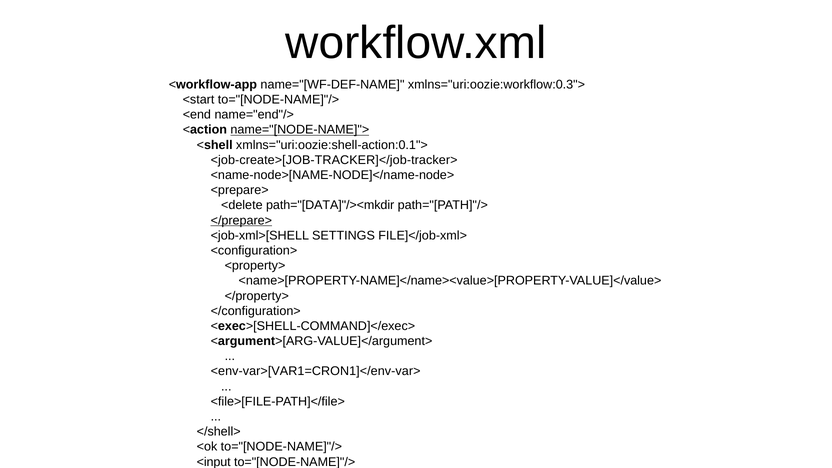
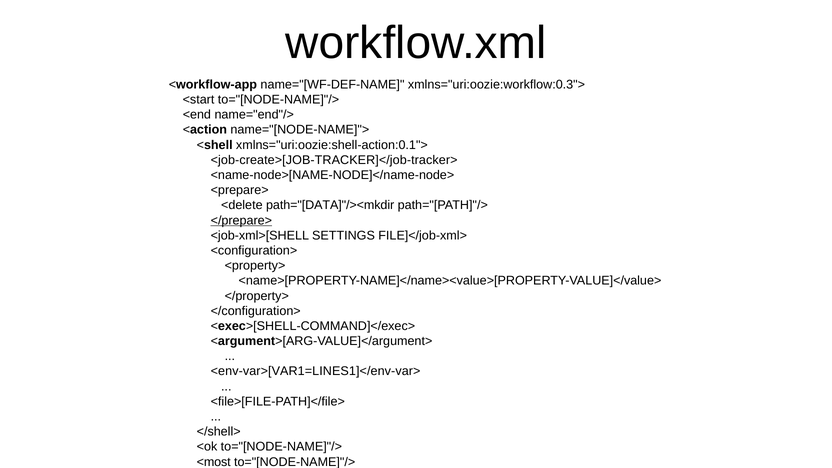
name="[NODE-NAME]"> underline: present -> none
<env-var>[VAR1=CRON1]</env-var>: <env-var>[VAR1=CRON1]</env-var> -> <env-var>[VAR1=LINES1]</env-var>
<input: <input -> <most
